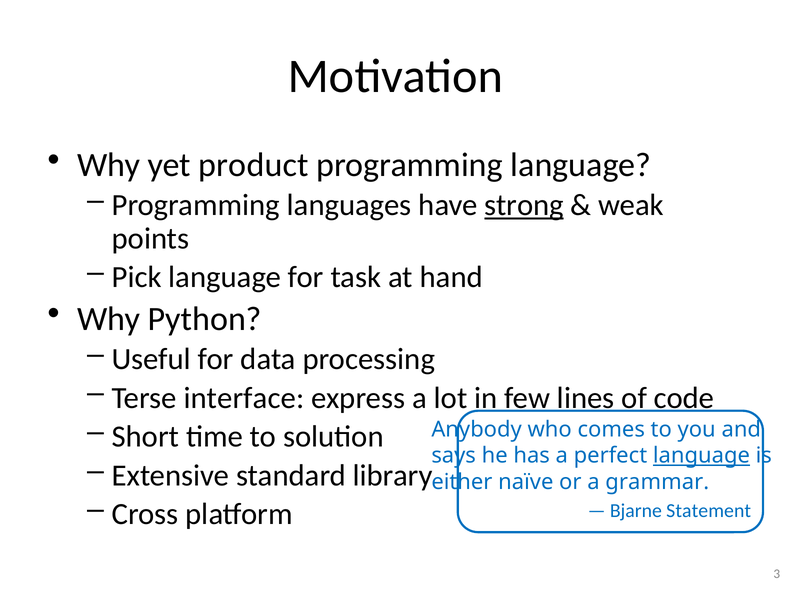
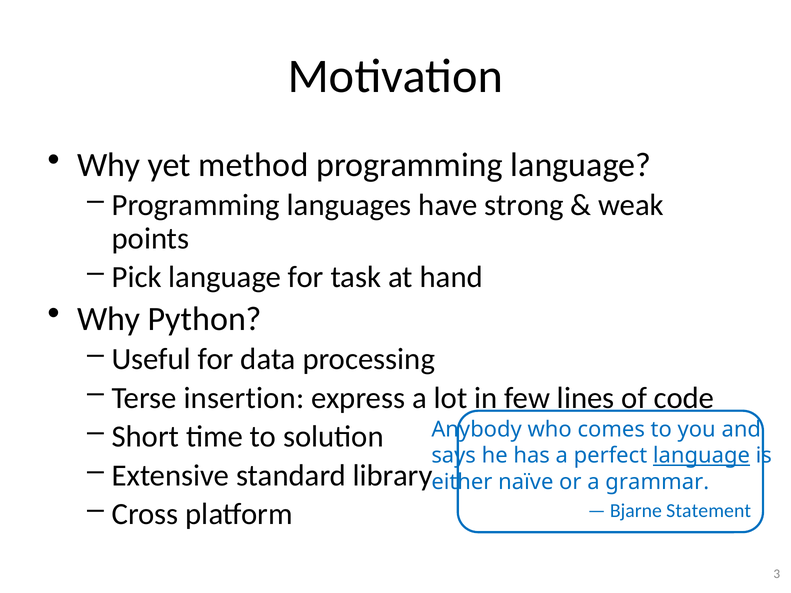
product: product -> method
strong underline: present -> none
interface: interface -> insertion
